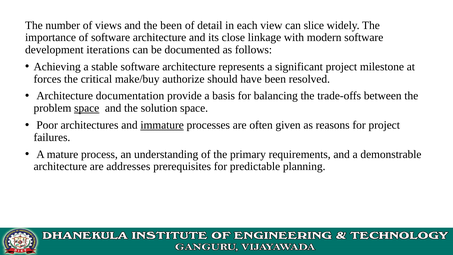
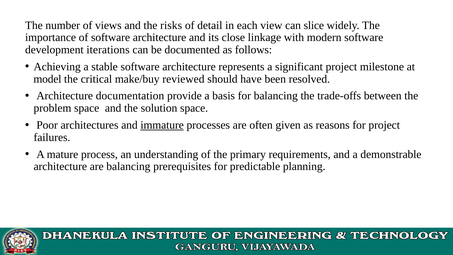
the been: been -> risks
forces: forces -> model
authorize: authorize -> reviewed
space at (87, 108) underline: present -> none
are addresses: addresses -> balancing
